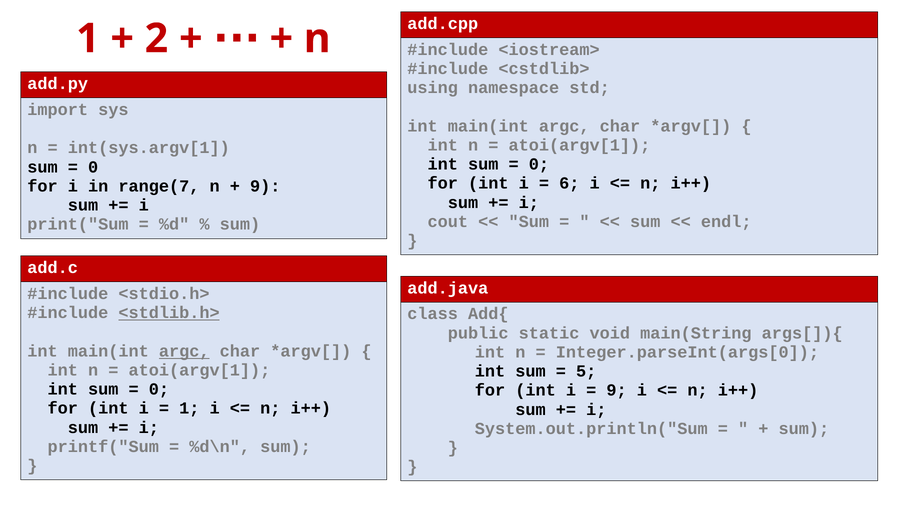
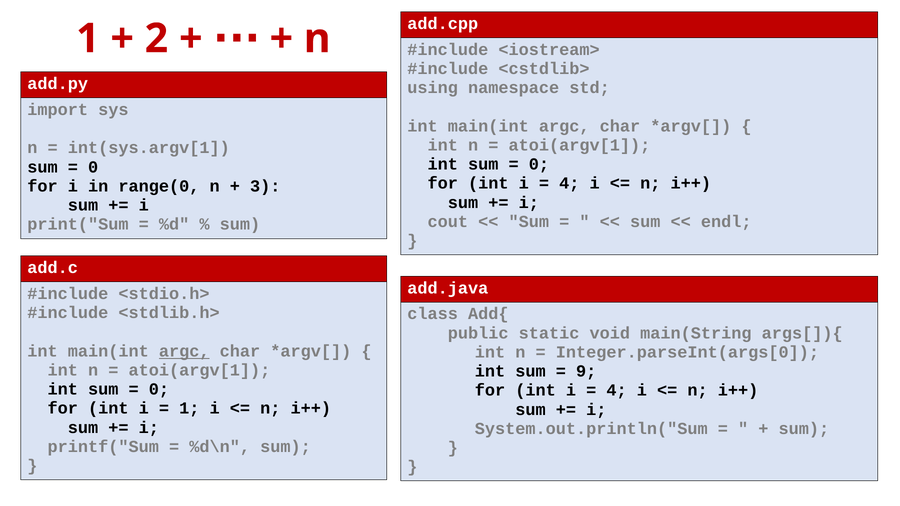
6 at (569, 183): 6 -> 4
range(7: range(7 -> range(0
9 at (265, 186): 9 -> 3
<stdlib.h> underline: present -> none
5: 5 -> 9
9 at (617, 391): 9 -> 4
